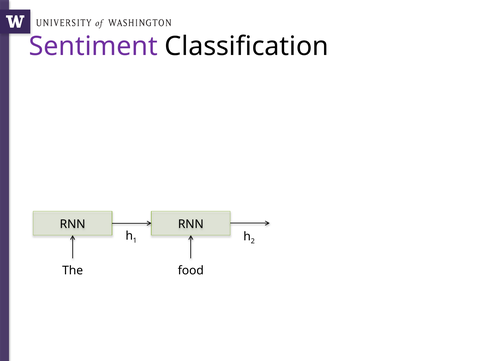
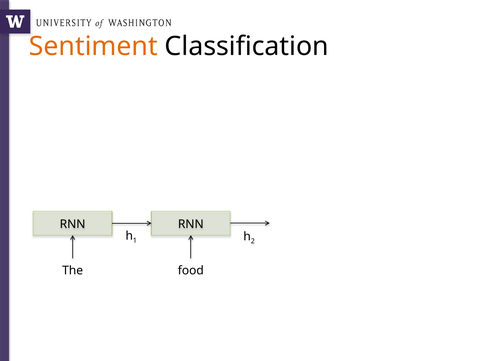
Sentiment colour: purple -> orange
